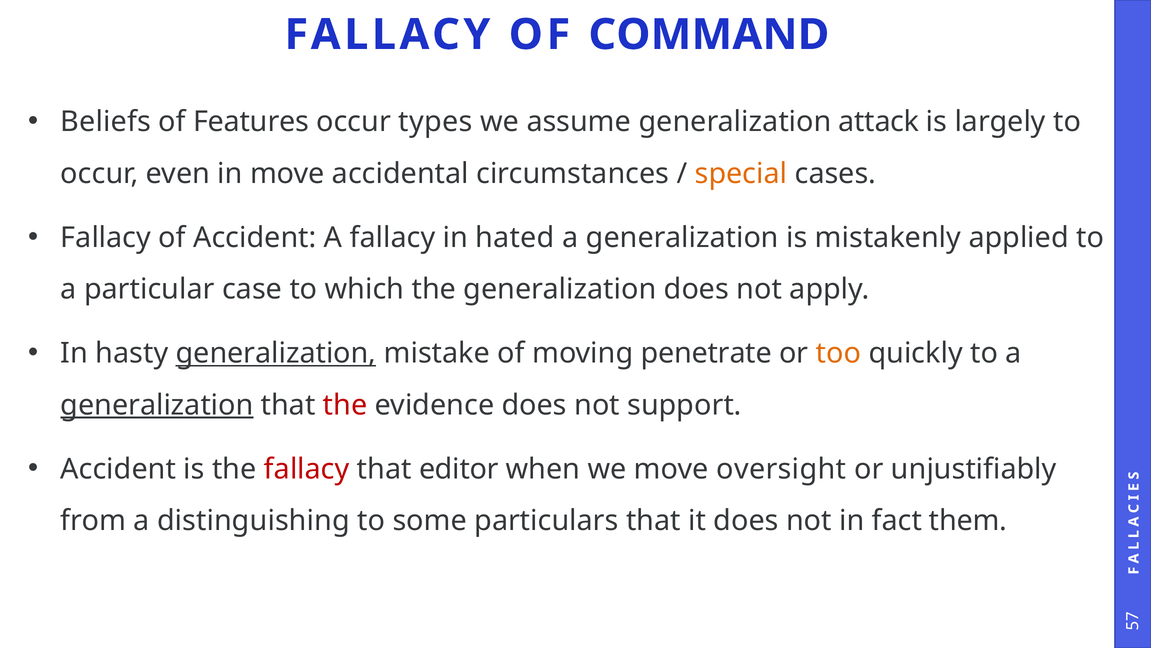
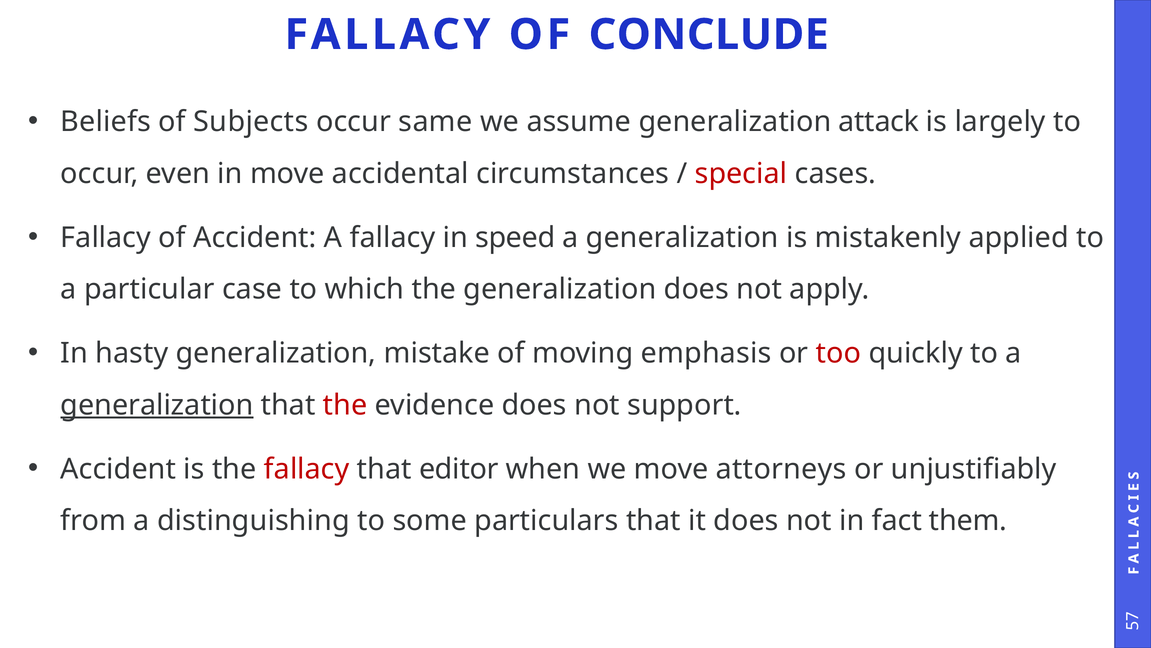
COMMAND: COMMAND -> CONCLUDE
Features: Features -> Subjects
types: types -> same
special colour: orange -> red
hated: hated -> speed
generalization at (276, 353) underline: present -> none
penetrate: penetrate -> emphasis
too colour: orange -> red
oversight: oversight -> attorneys
